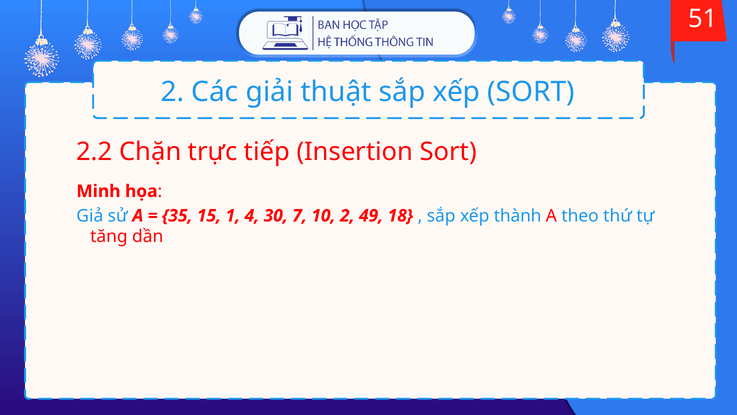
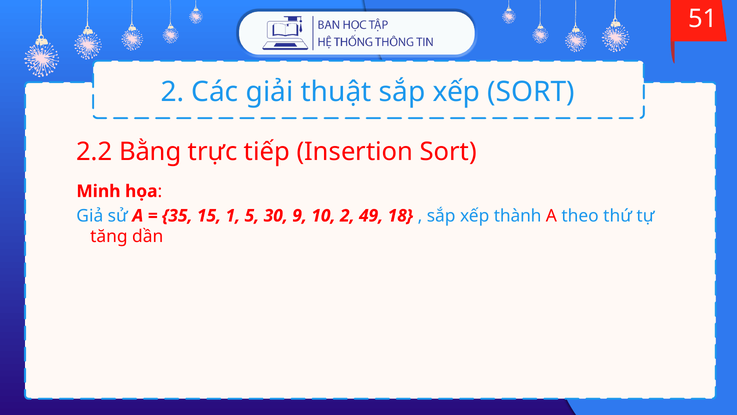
Chặn: Chặn -> Bằng
4: 4 -> 5
7: 7 -> 9
